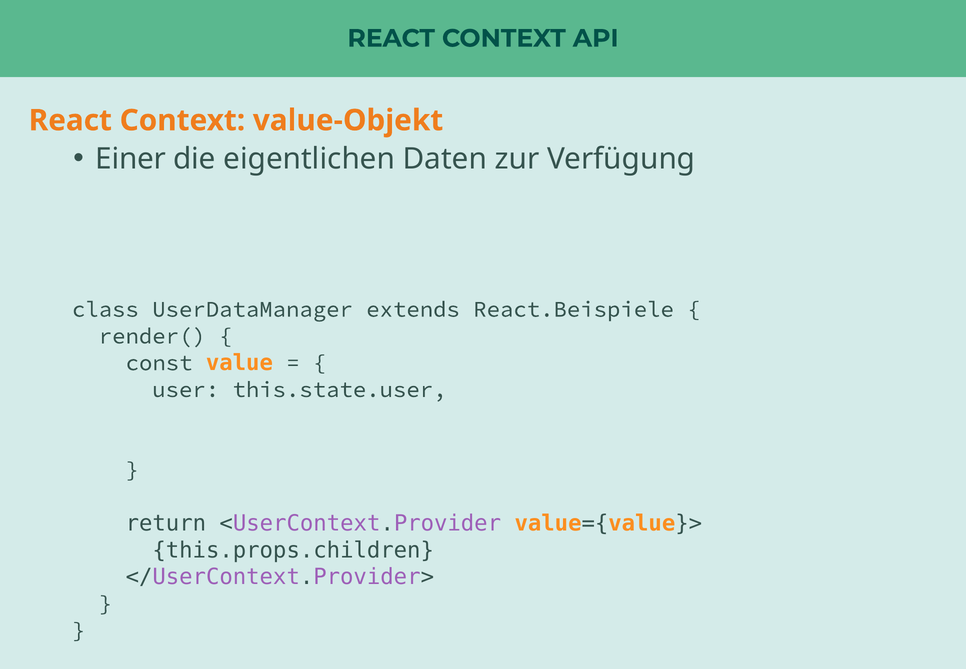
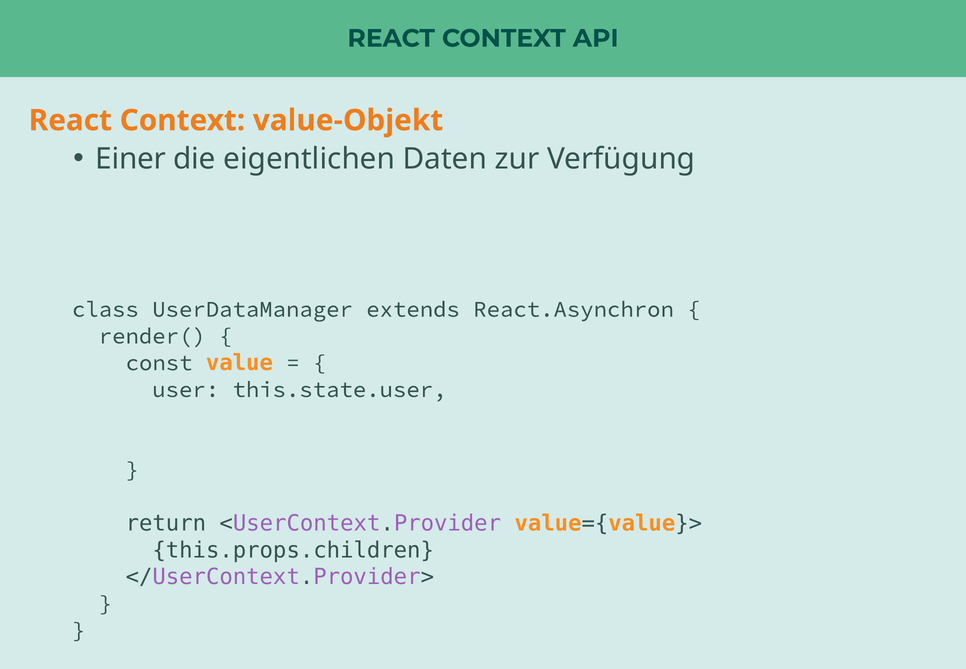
React.Beispiele: React.Beispiele -> React.Asynchron
